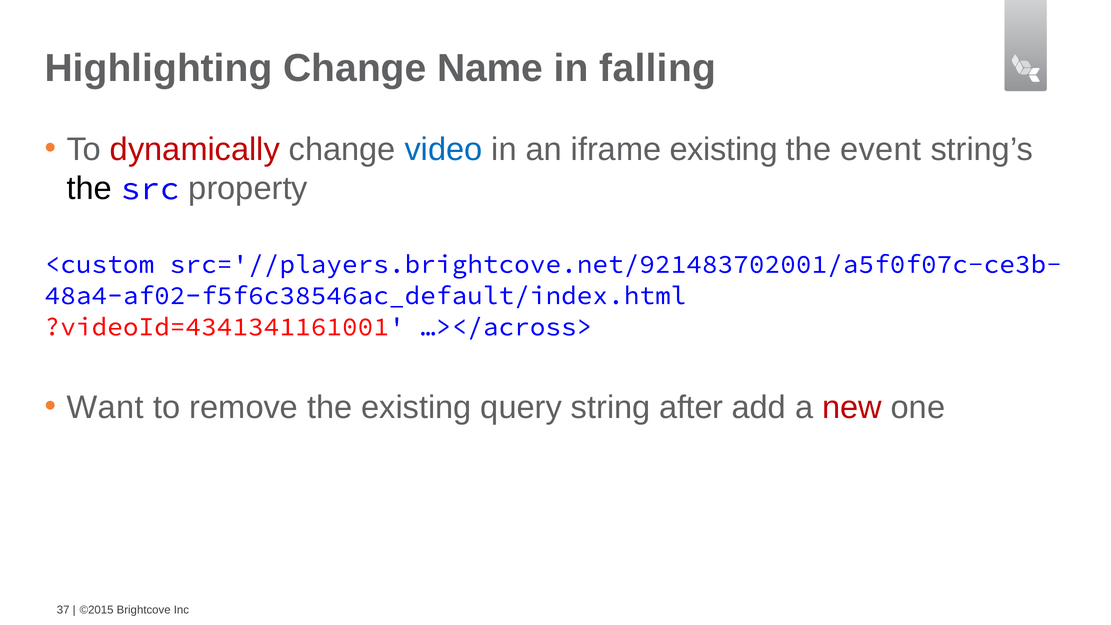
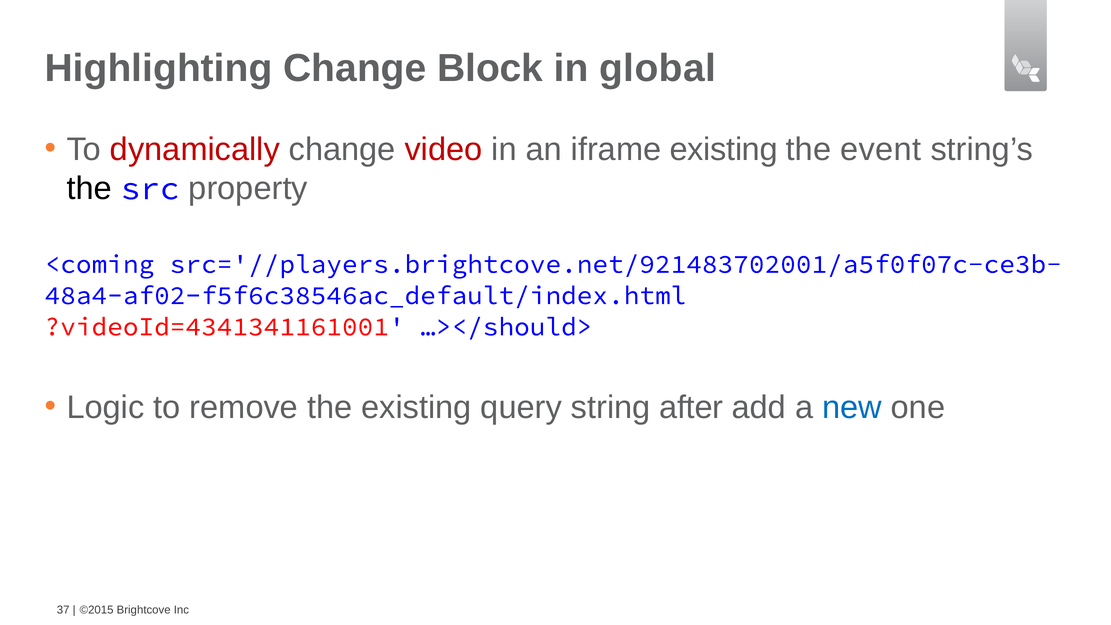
Name: Name -> Block
falling: falling -> global
video colour: blue -> red
<custom: <custom -> <coming
…></across>: …></across> -> …></should>
Want: Want -> Logic
new colour: red -> blue
